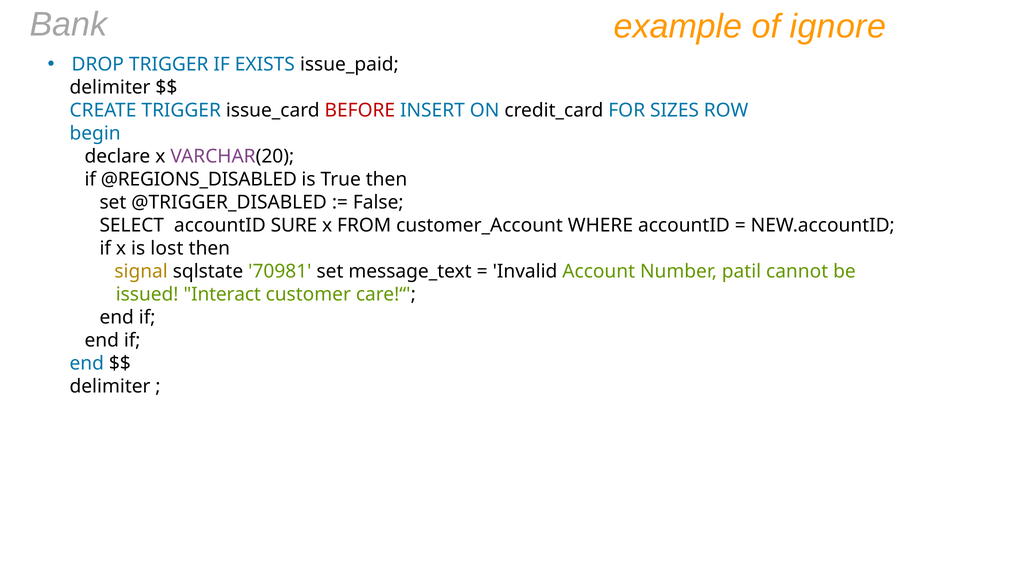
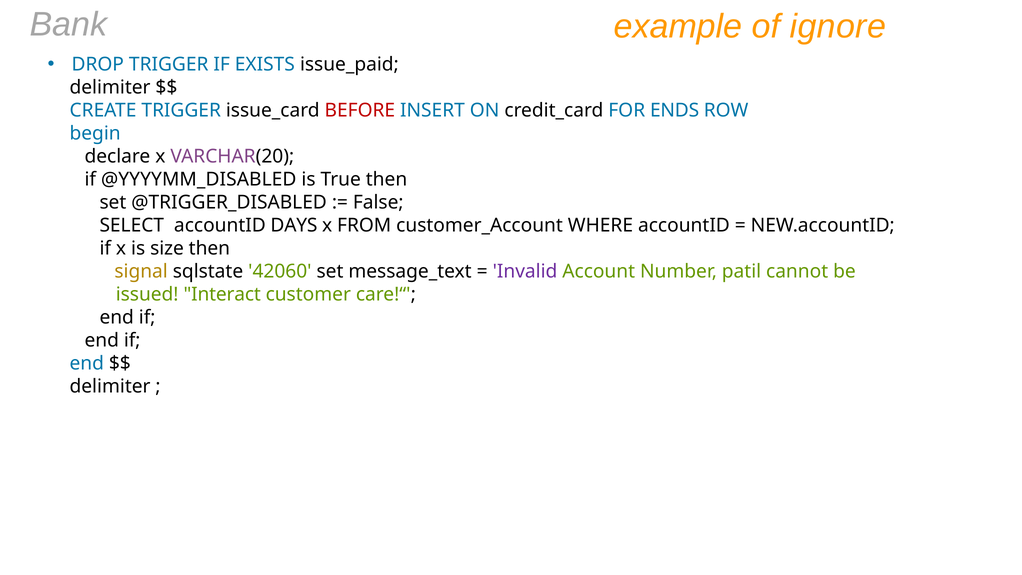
SIZES: SIZES -> ENDS
@REGIONS_DISABLED: @REGIONS_DISABLED -> @YYYYMM_DISABLED
SURE: SURE -> DAYS
lost: lost -> size
70981: 70981 -> 42060
Invalid colour: black -> purple
